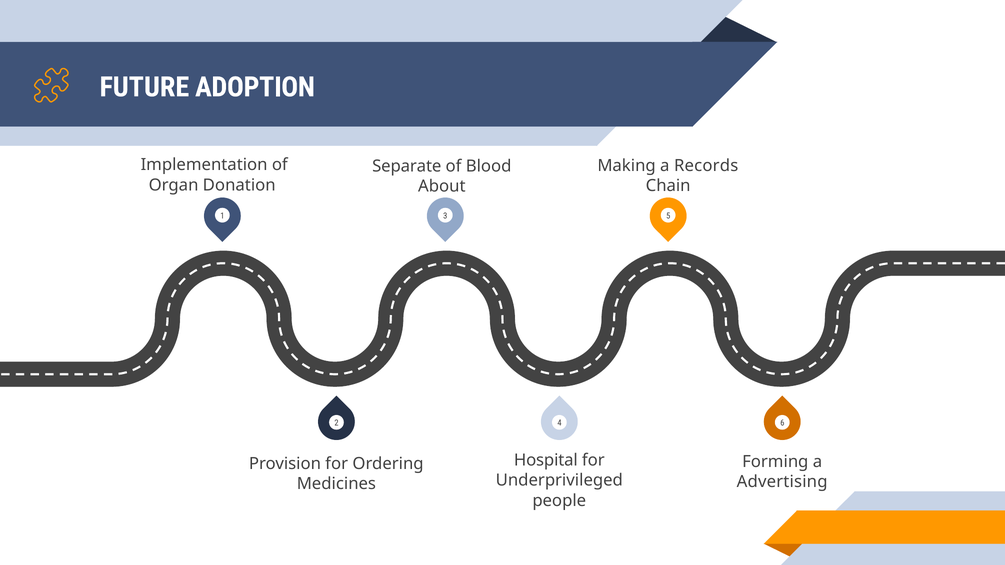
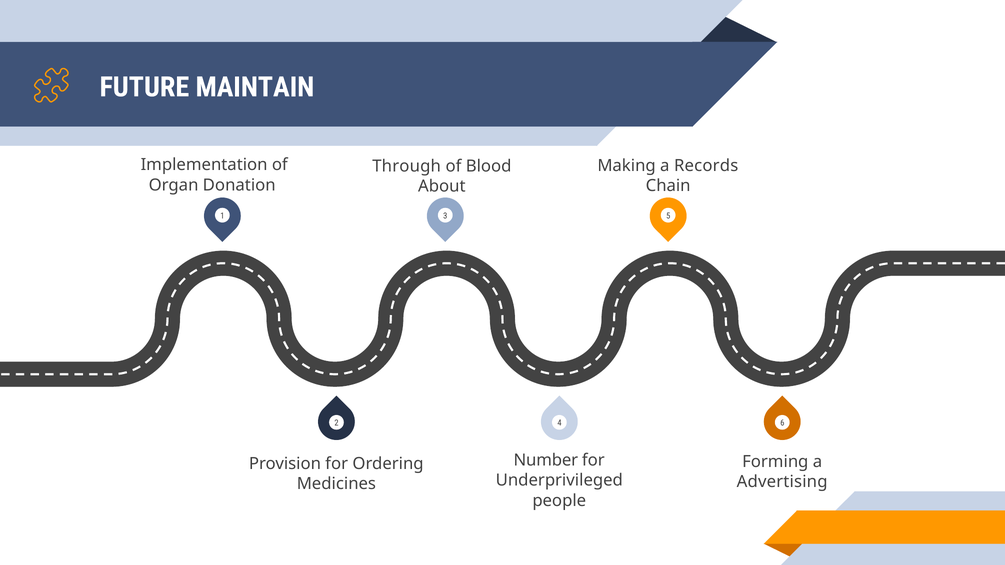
ADOPTION: ADOPTION -> MAINTAIN
Separate: Separate -> Through
Hospital: Hospital -> Number
